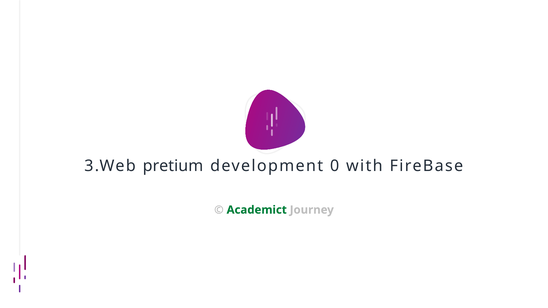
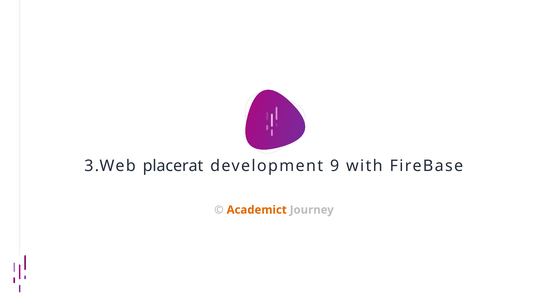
pretium: pretium -> placerat
0: 0 -> 9
Academict colour: green -> orange
